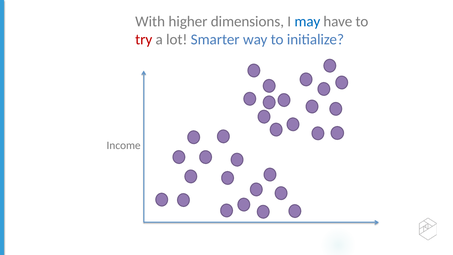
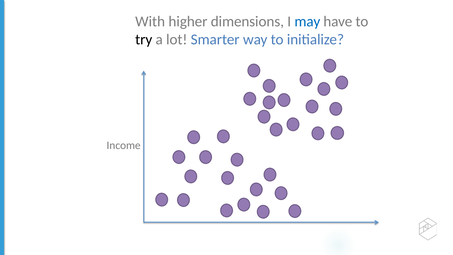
try colour: red -> black
